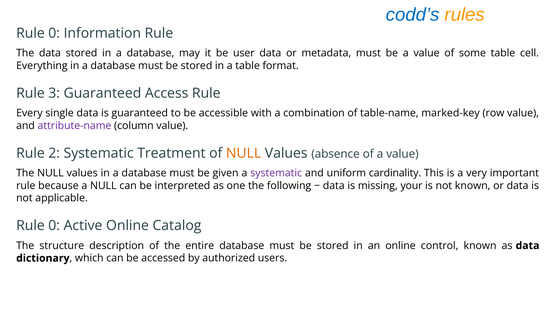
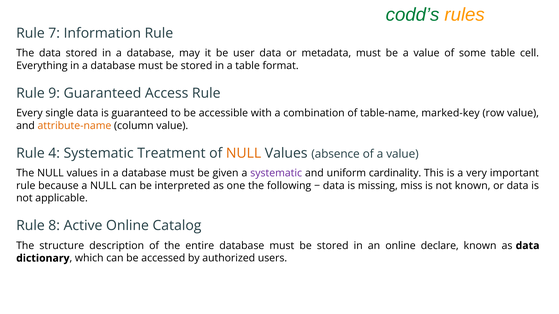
codd’s colour: blue -> green
0 at (54, 33): 0 -> 7
3: 3 -> 9
attribute-name colour: purple -> orange
2: 2 -> 4
your: your -> miss
0 at (54, 226): 0 -> 8
control: control -> declare
